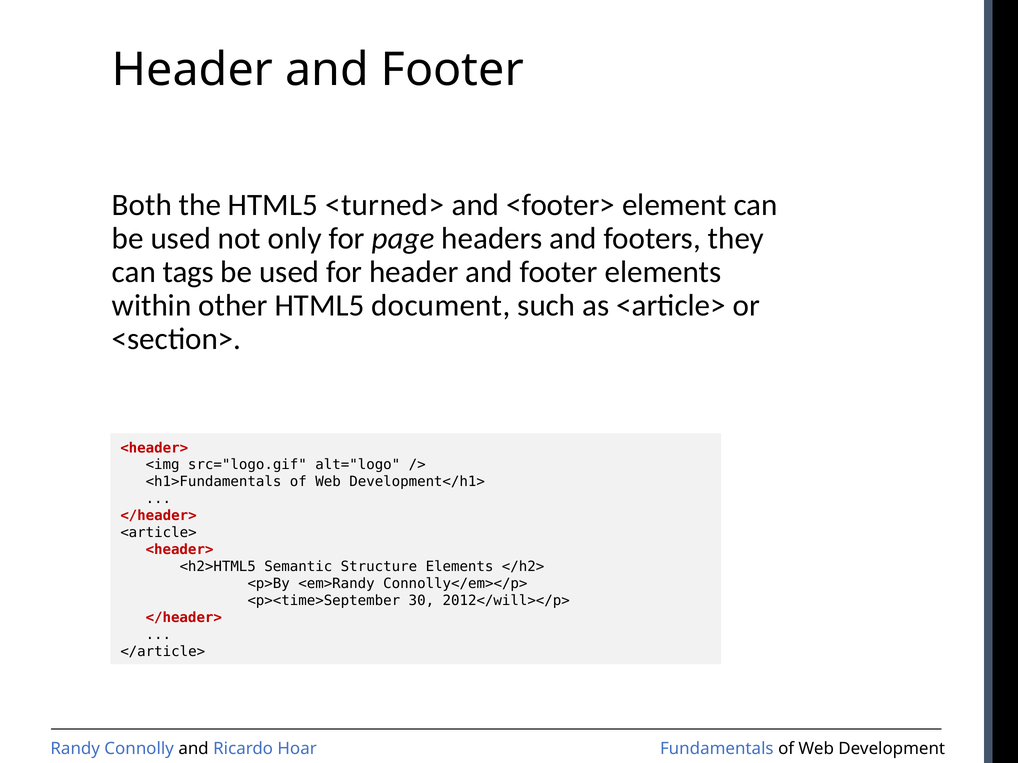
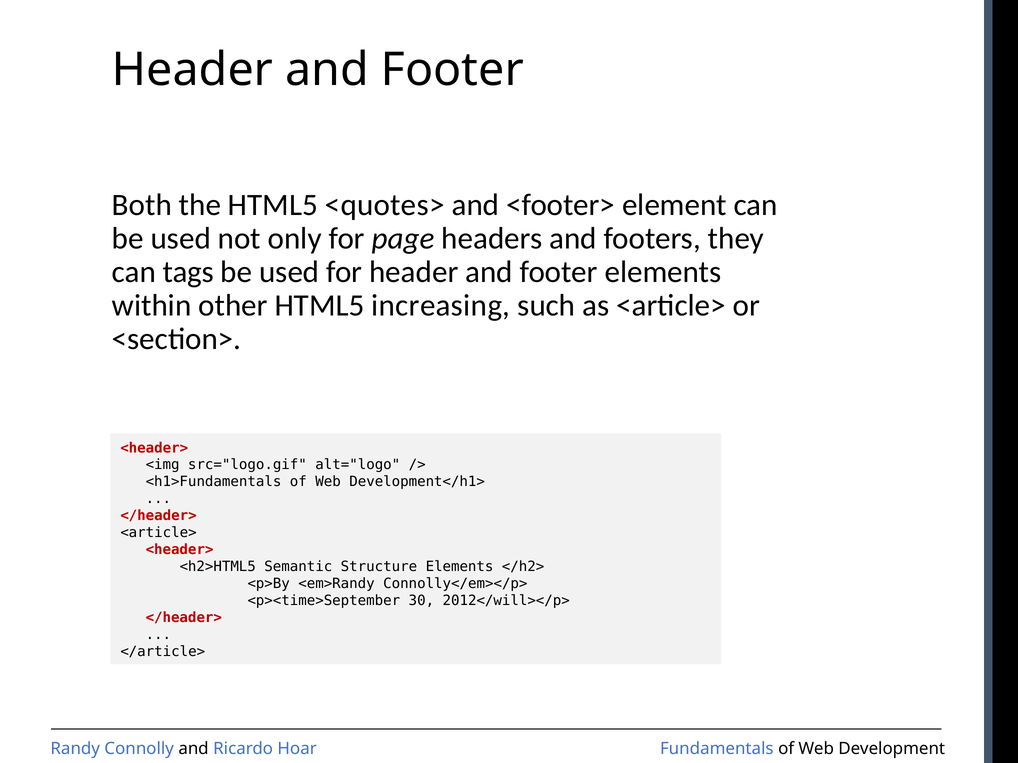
<turned>: <turned> -> <quotes>
document: document -> increasing
